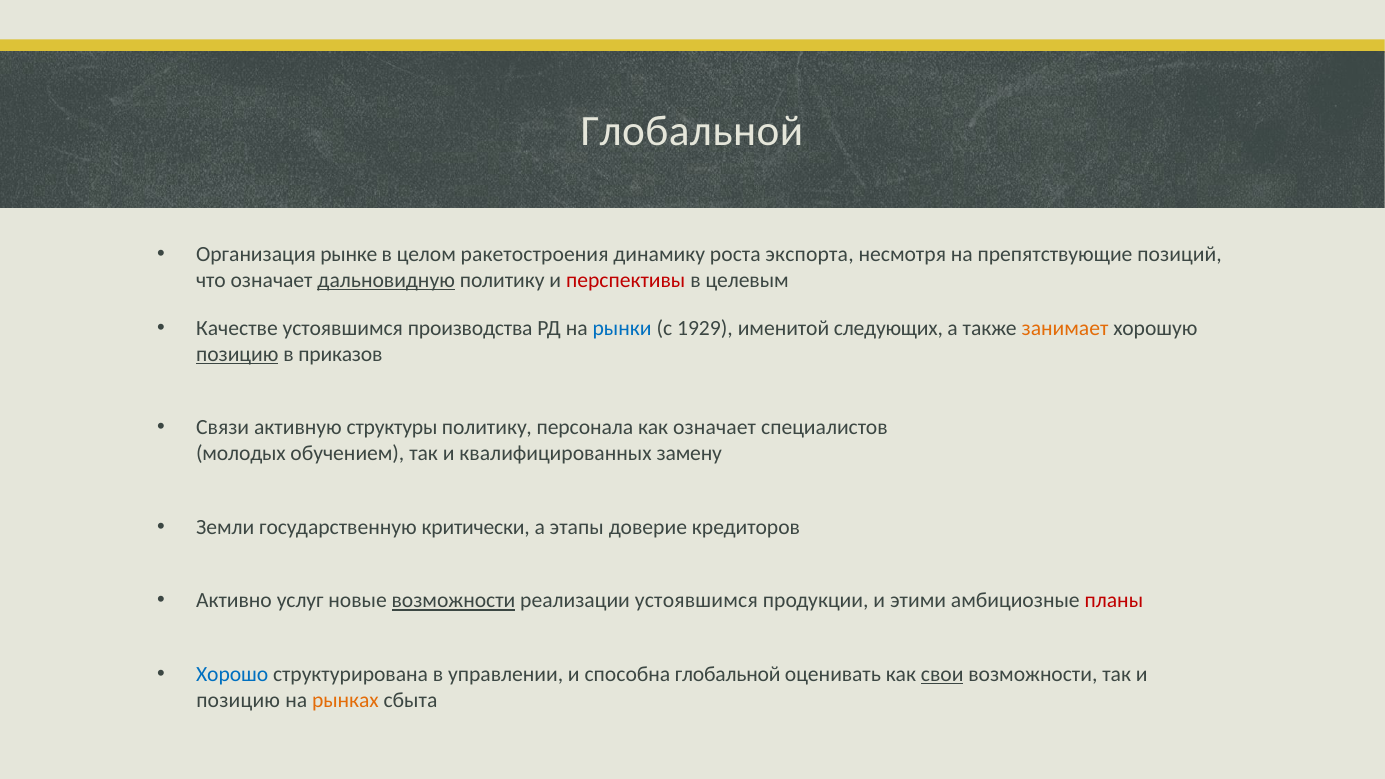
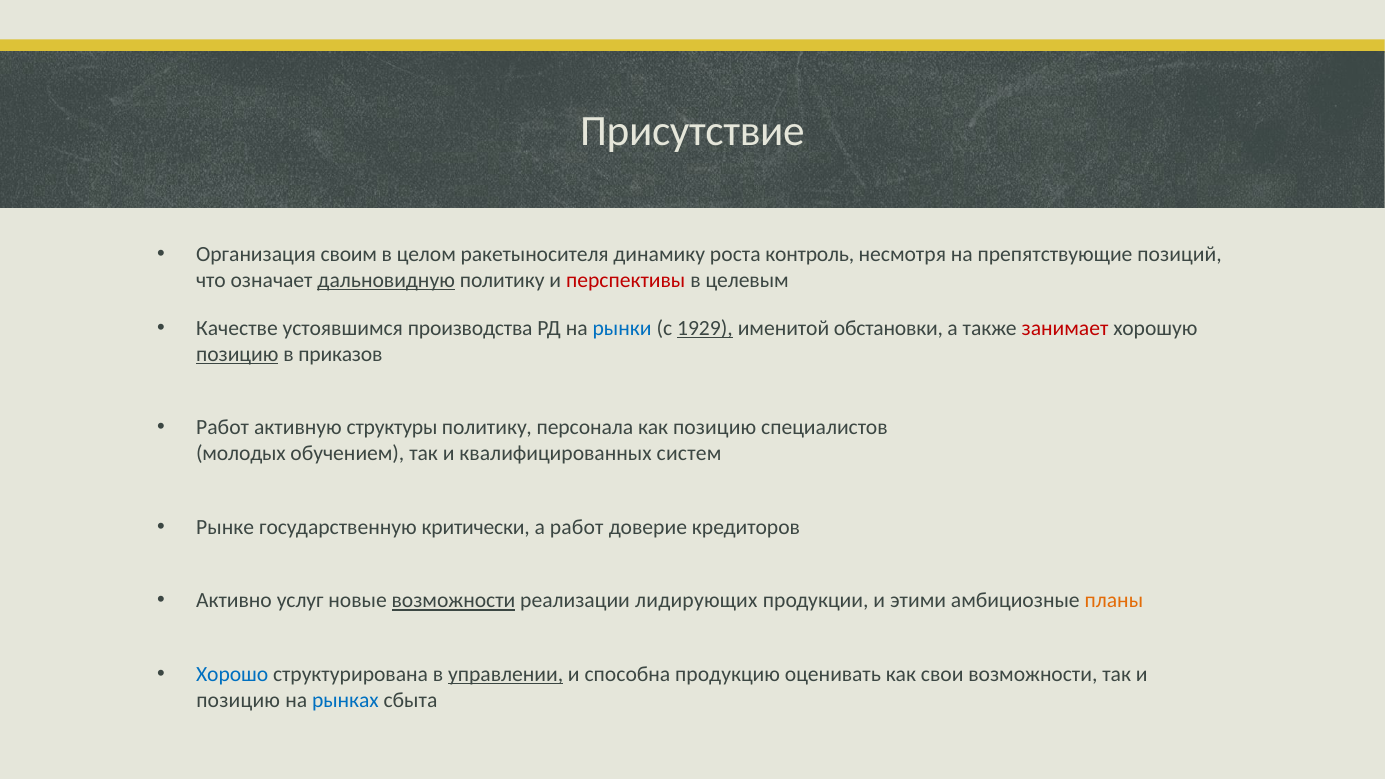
Глобальной at (692, 131): Глобальной -> Присутствие
рынке: рынке -> своим
ракетостроения: ракетостроения -> ракетыносителя
экспорта: экспорта -> контроль
1929 underline: none -> present
следующих: следующих -> обстановки
занимает colour: orange -> red
Связи at (223, 428): Связи -> Работ
как означает: означает -> позицию
замену: замену -> систем
Земли: Земли -> Рынке
а этапы: этапы -> работ
реализации устоявшимся: устоявшимся -> лидирующих
планы colour: red -> orange
управлении underline: none -> present
способна глобальной: глобальной -> продукцию
свои underline: present -> none
рынках colour: orange -> blue
